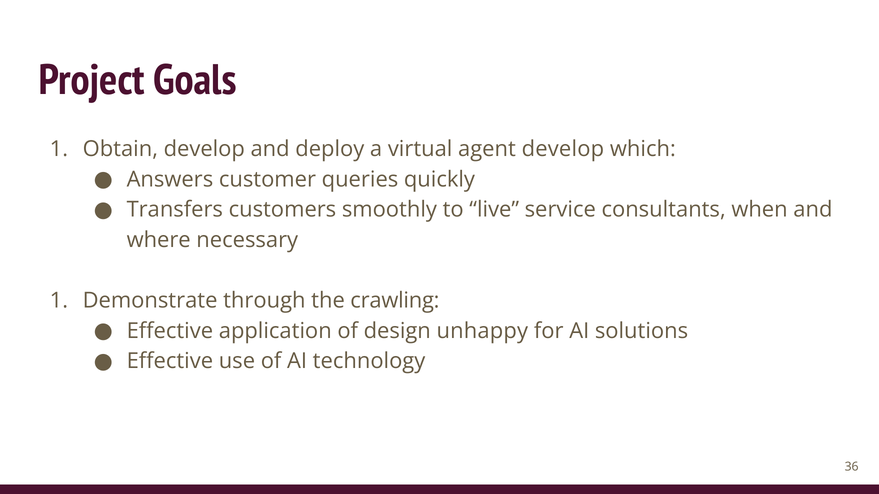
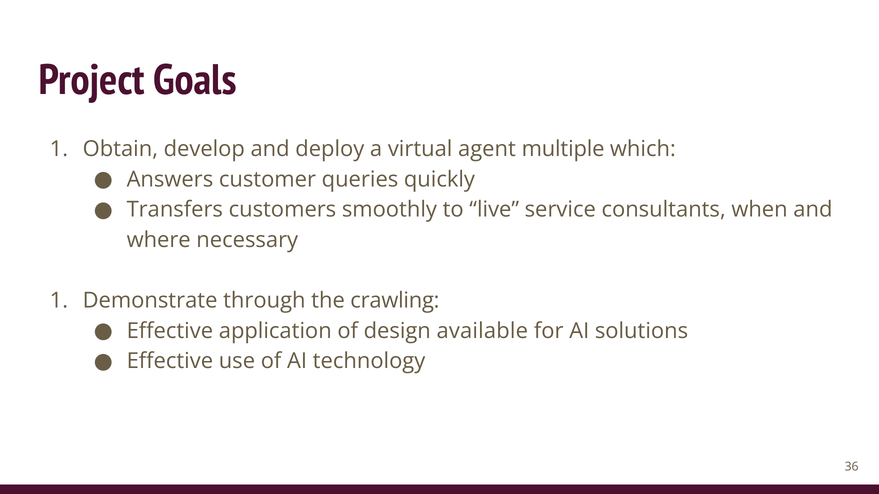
agent develop: develop -> multiple
unhappy: unhappy -> available
